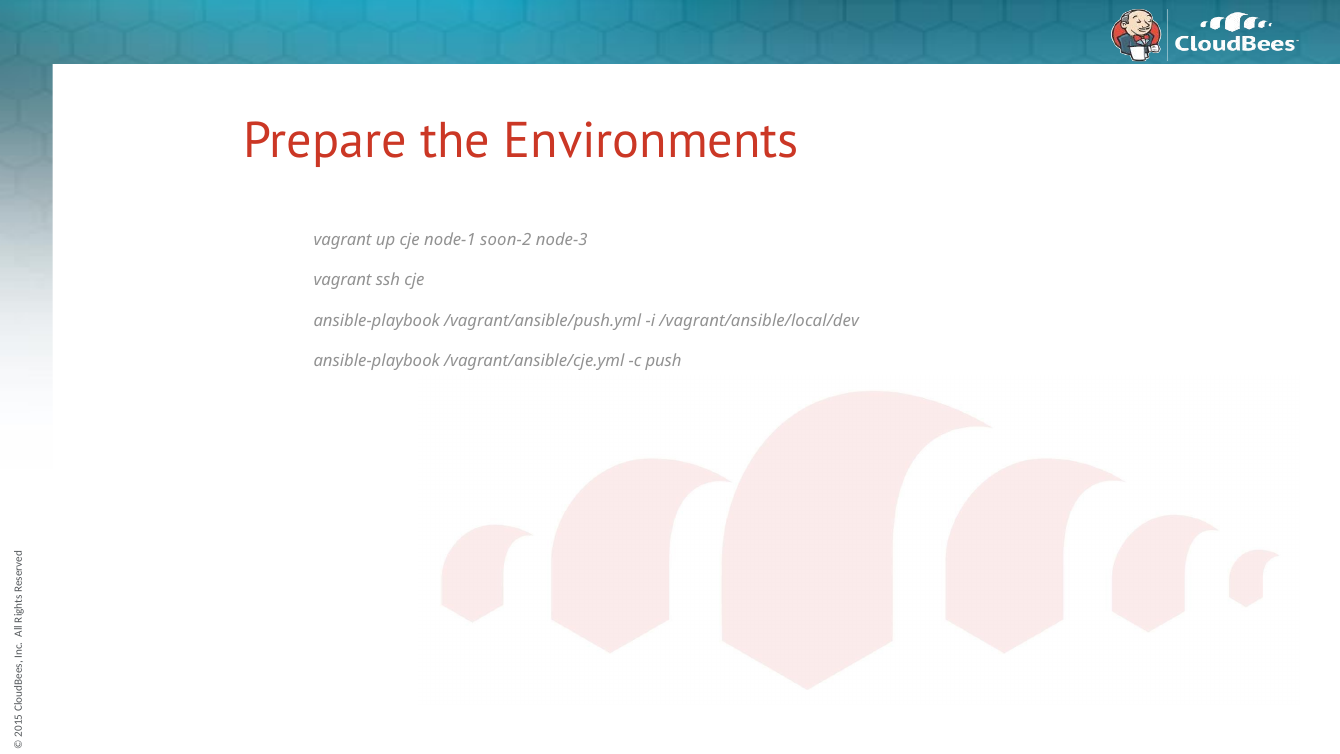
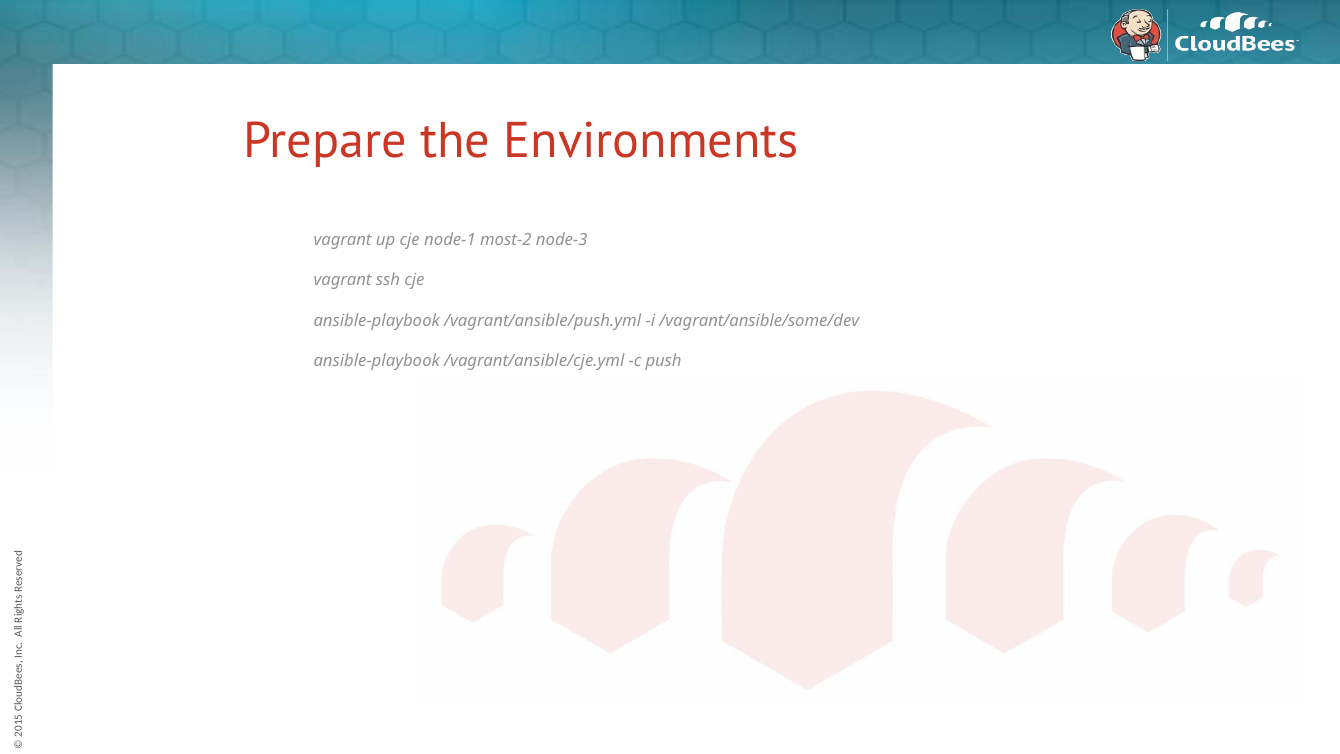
soon-2: soon-2 -> most-2
/vagrant/ansible/local/dev: /vagrant/ansible/local/dev -> /vagrant/ansible/some/dev
